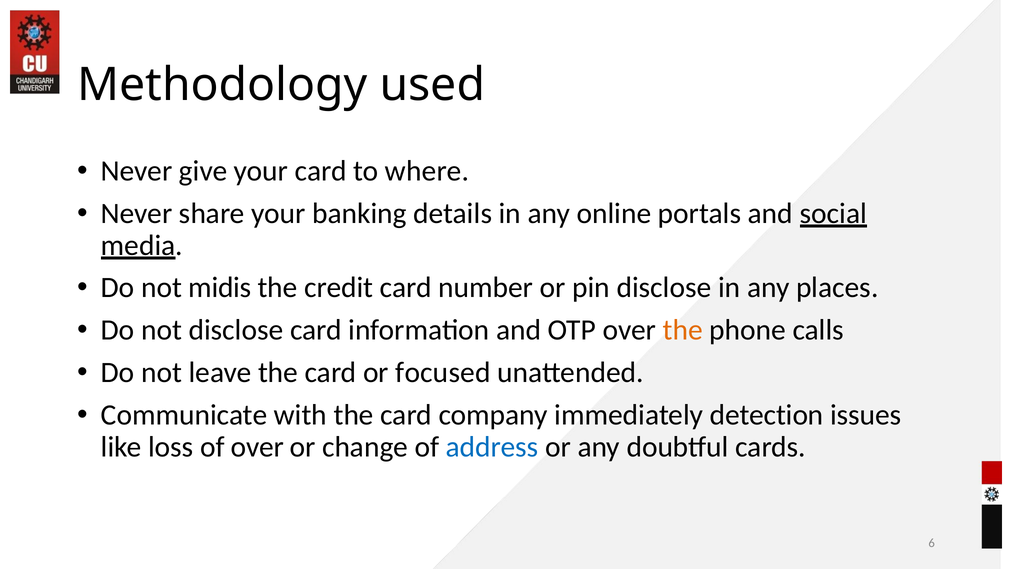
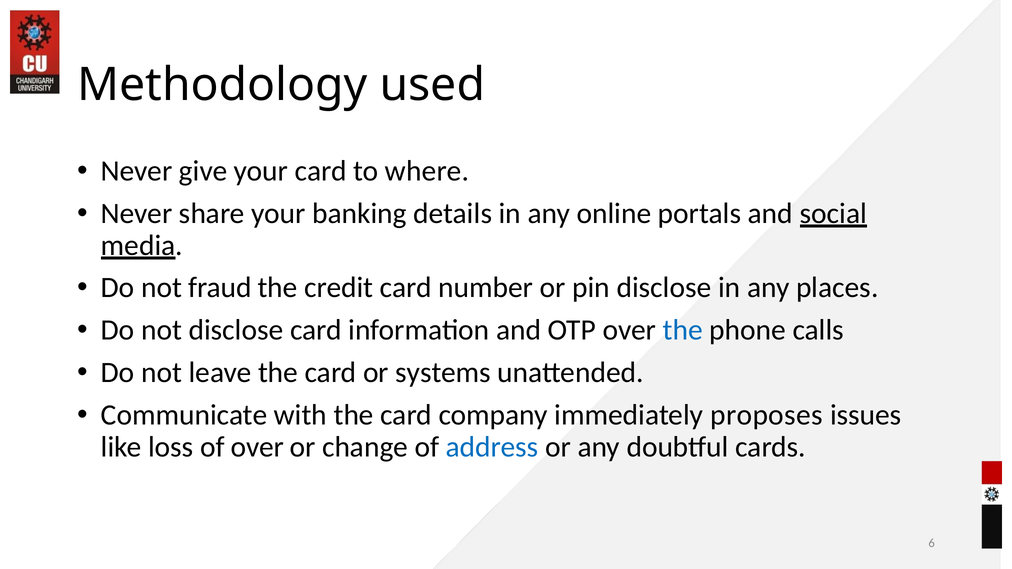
midis: midis -> fraud
the at (683, 330) colour: orange -> blue
focused: focused -> systems
detection: detection -> proposes
